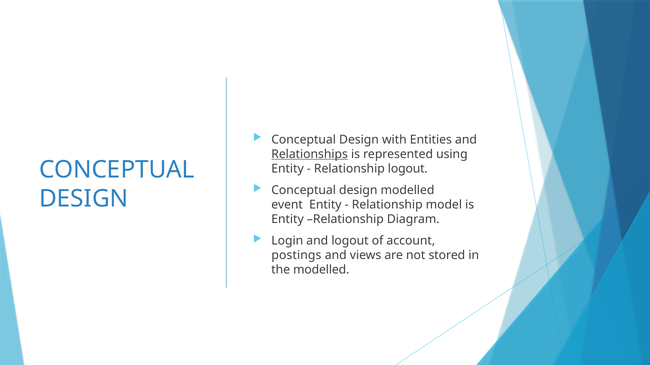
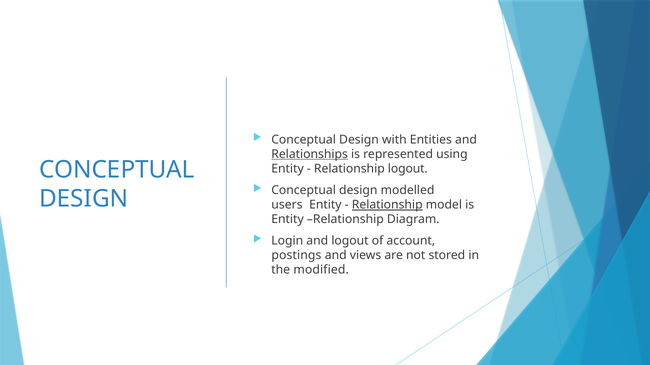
event: event -> users
Relationship at (387, 205) underline: none -> present
the modelled: modelled -> modified
